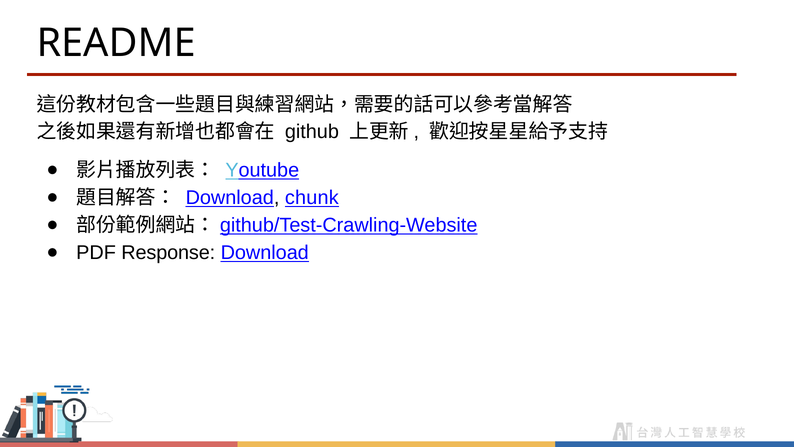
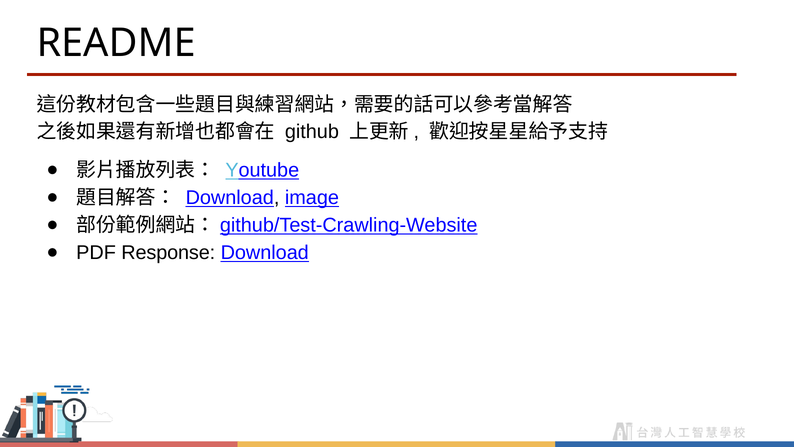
chunk: chunk -> image
